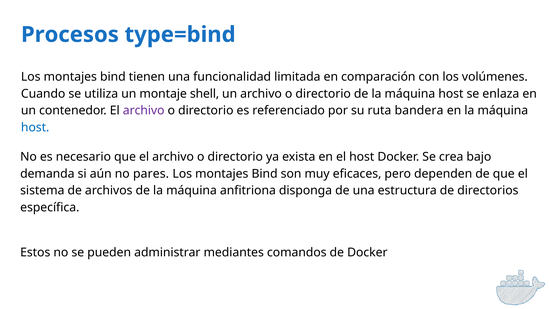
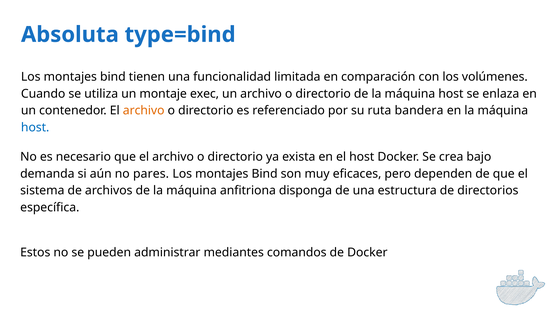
Procesos: Procesos -> Absoluta
shell: shell -> exec
archivo at (144, 111) colour: purple -> orange
